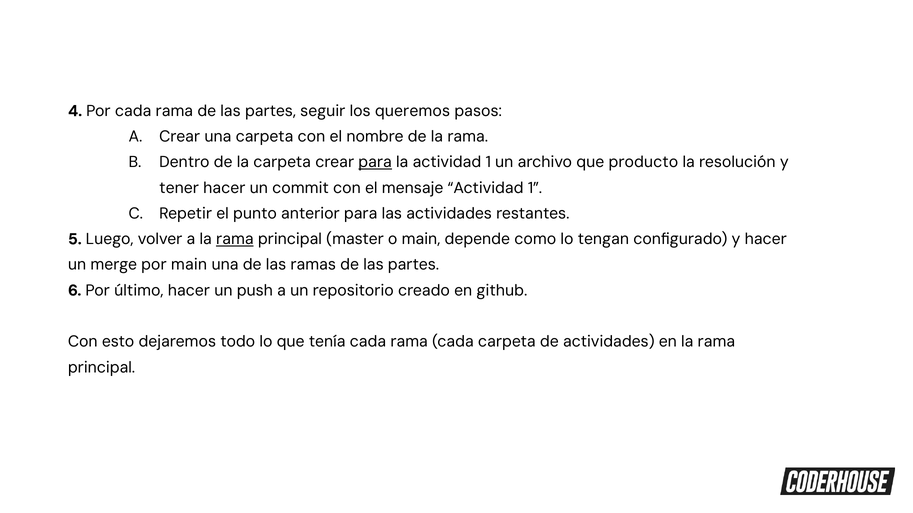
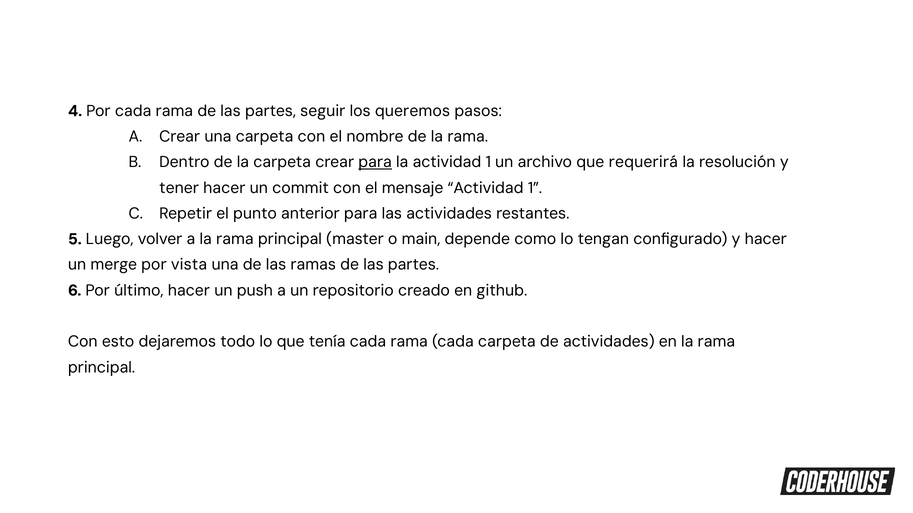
producto: producto -> requerirá
rama at (235, 239) underline: present -> none
por main: main -> vista
